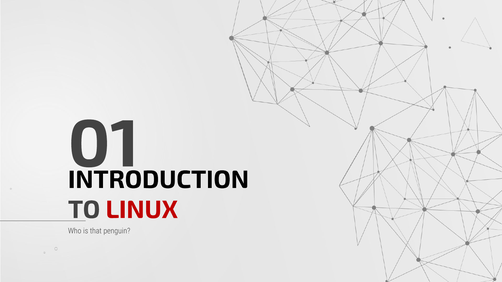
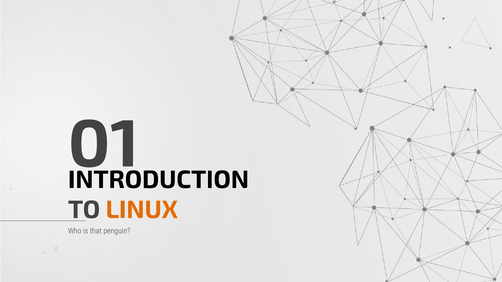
LINUX colour: red -> orange
